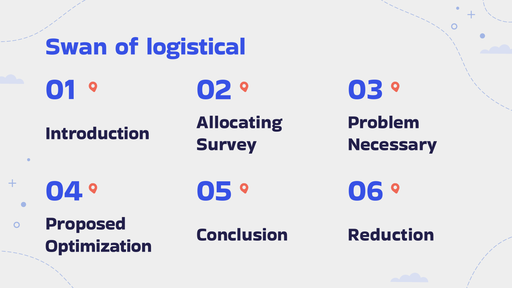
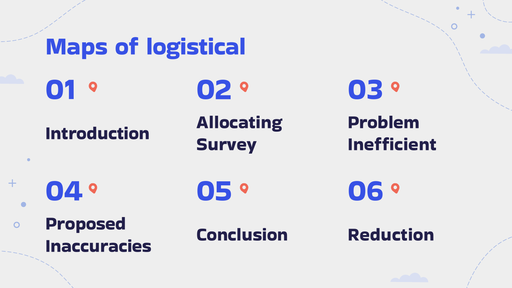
Swan: Swan -> Maps
Necessary: Necessary -> Inefficient
Optimization: Optimization -> Inaccuracies
